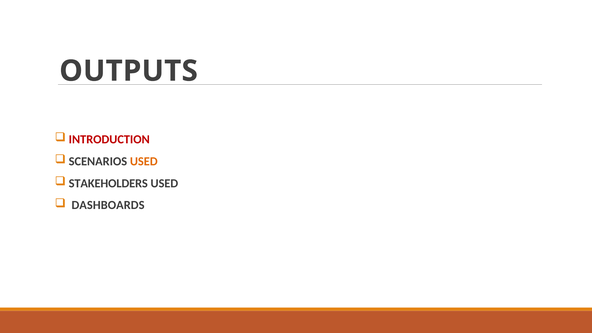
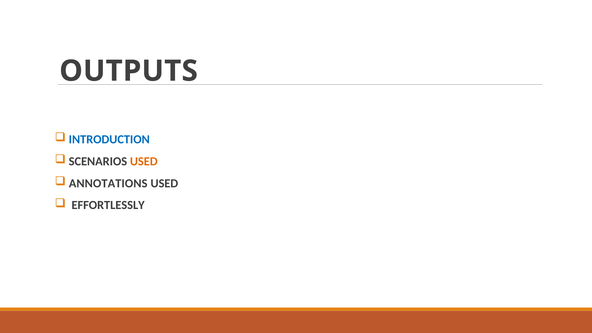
INTRODUCTION colour: red -> blue
STAKEHOLDERS: STAKEHOLDERS -> ANNOTATIONS
DASHBOARDS: DASHBOARDS -> EFFORTLESSLY
